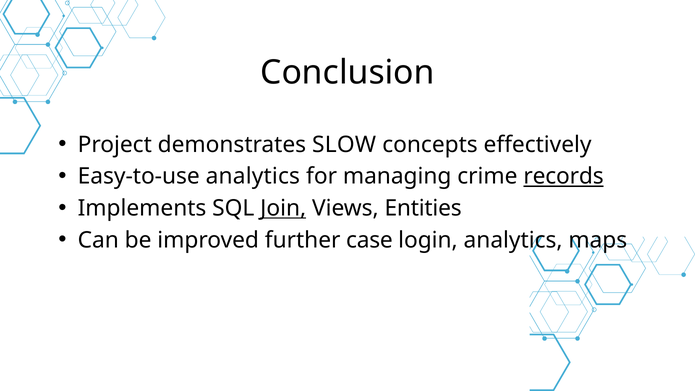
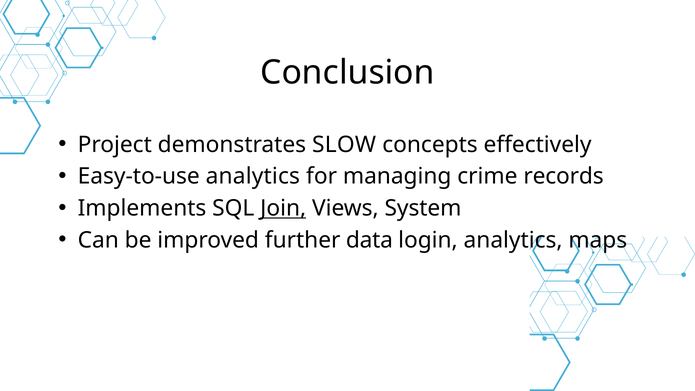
records underline: present -> none
Entities: Entities -> System
case: case -> data
